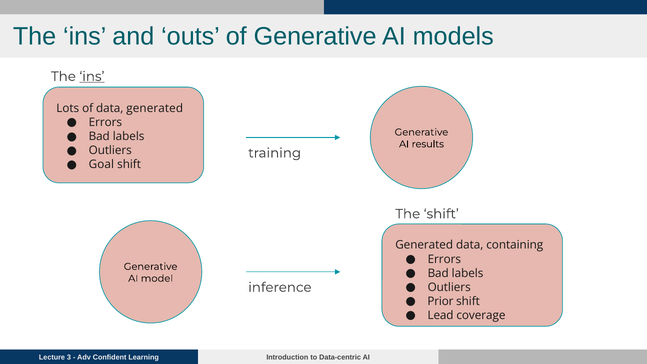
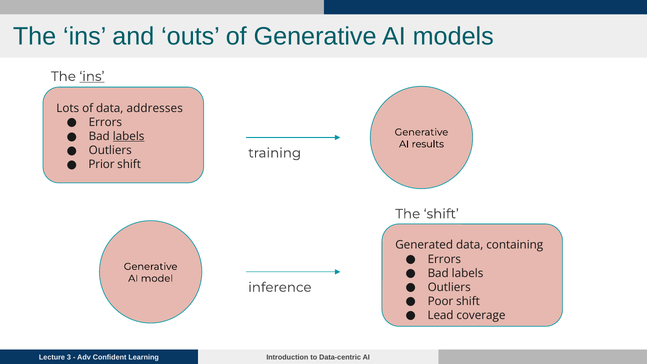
data generated: generated -> addresses
labels at (129, 136) underline: none -> present
Goal: Goal -> Prior
Prior: Prior -> Poor
